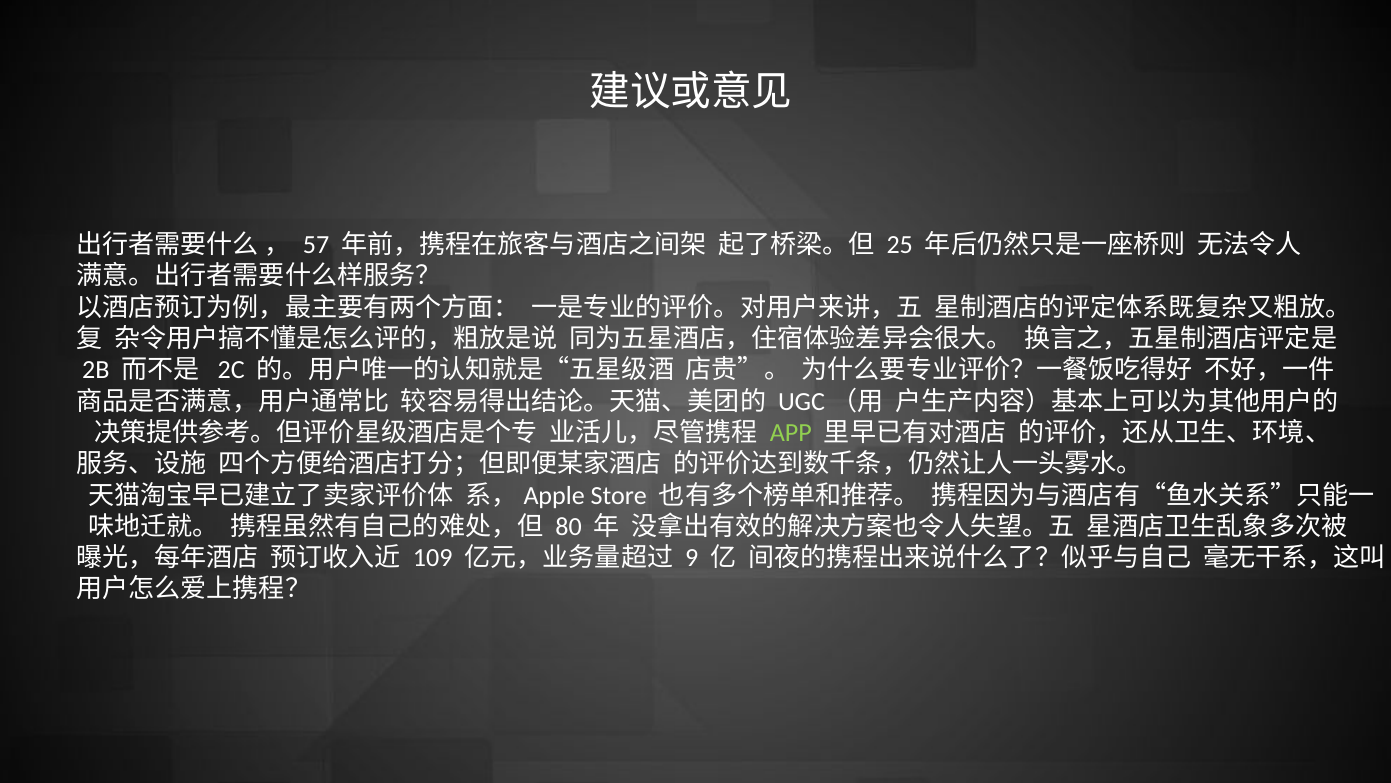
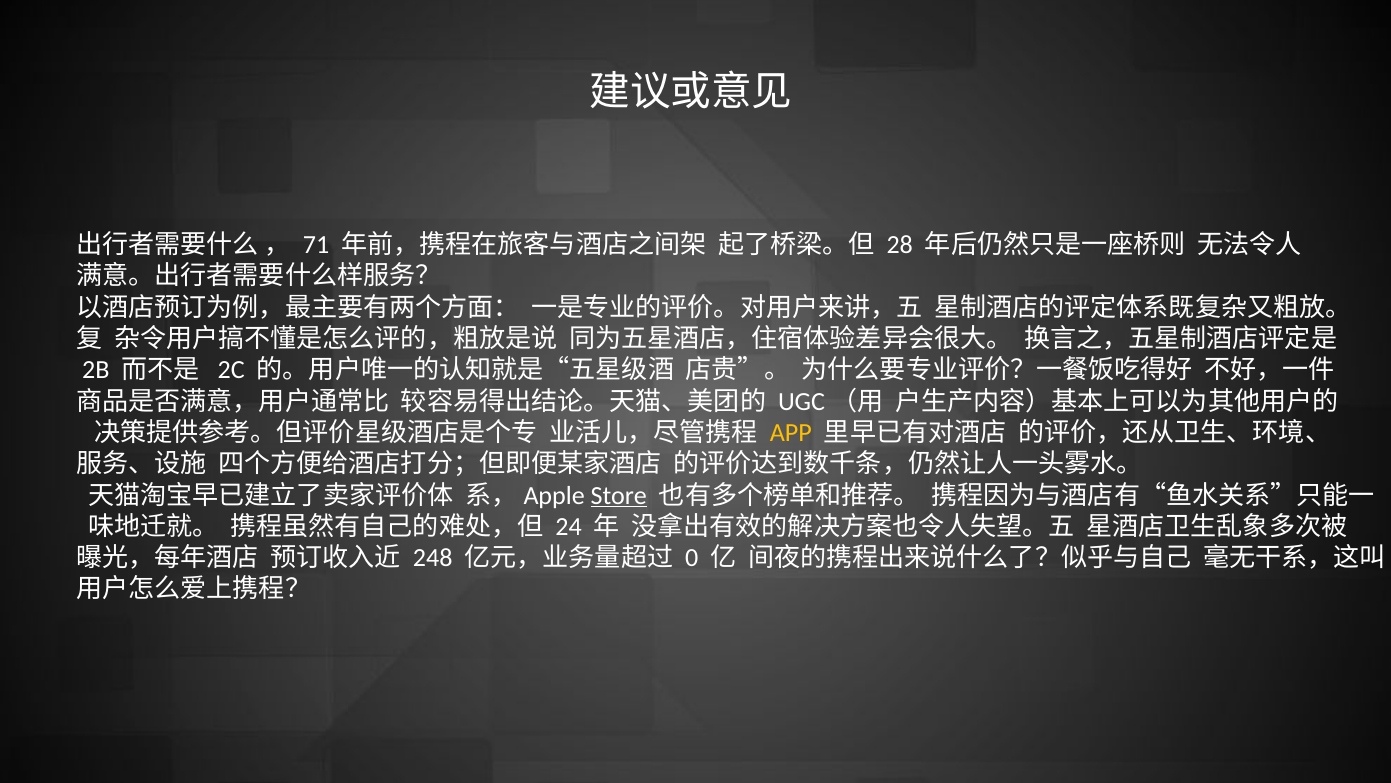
57: 57 -> 71
25: 25 -> 28
APP colour: light green -> yellow
Store underline: none -> present
80: 80 -> 24
109: 109 -> 248
9: 9 -> 0
